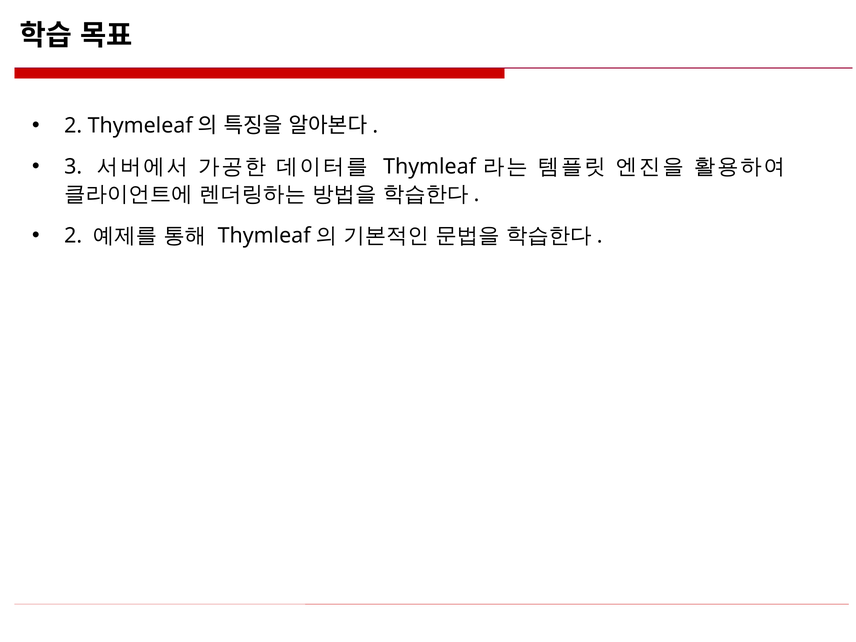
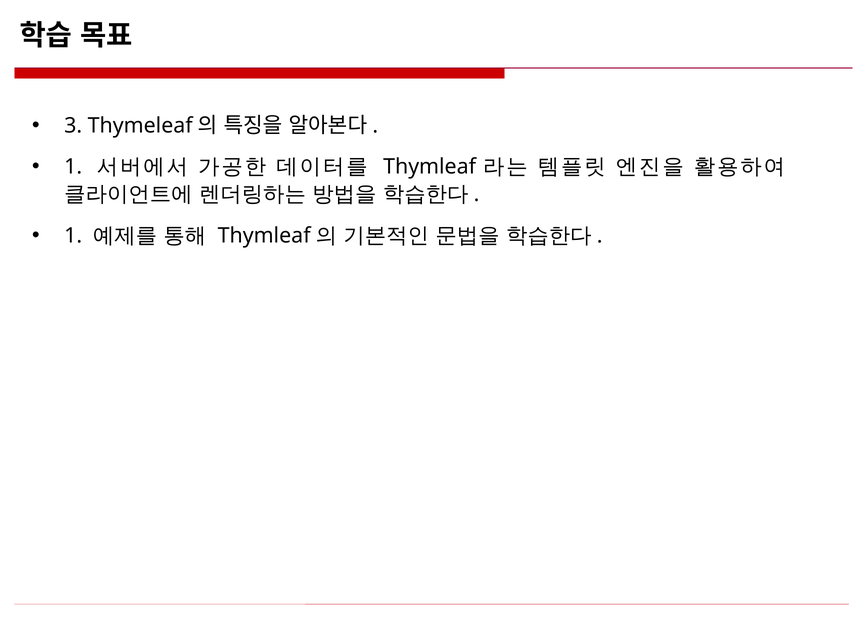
2 at (73, 126): 2 -> 3
3 at (73, 167): 3 -> 1
2 at (73, 236): 2 -> 1
